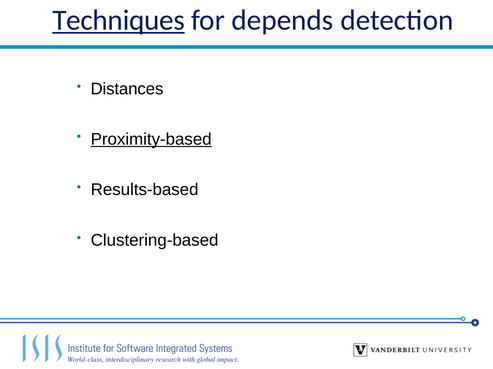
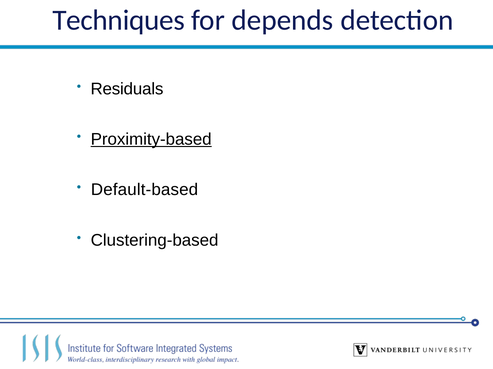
Techniques underline: present -> none
Distances: Distances -> Residuals
Results-based: Results-based -> Default-based
